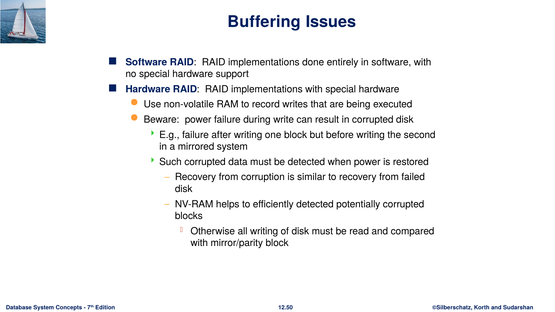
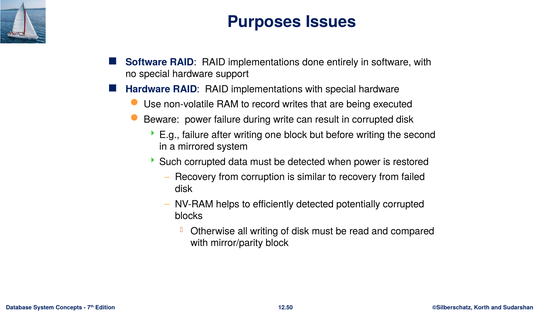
Buffering: Buffering -> Purposes
